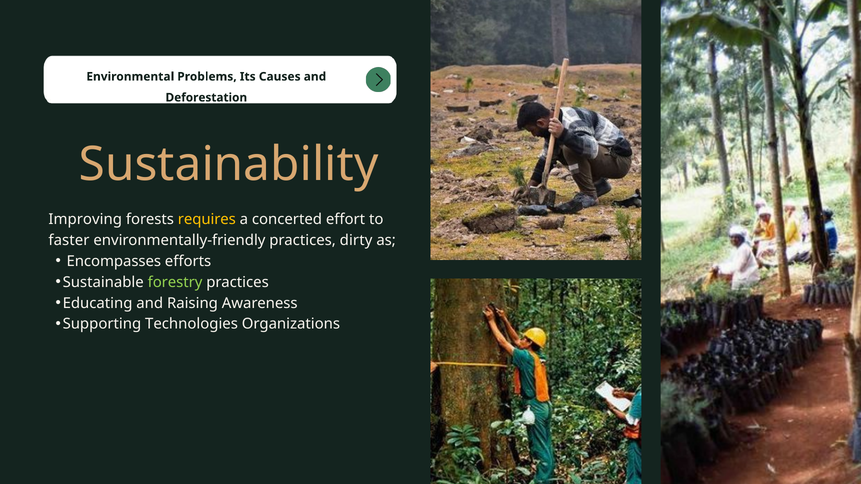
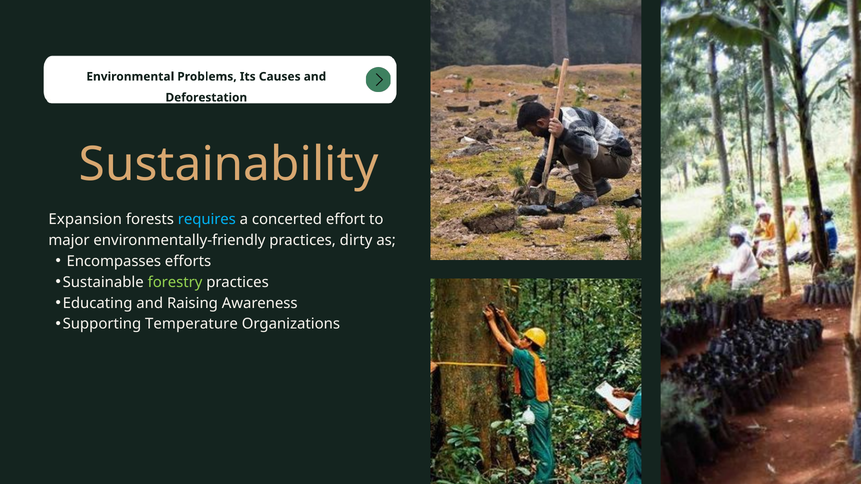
Improving: Improving -> Expansion
requires colour: yellow -> light blue
faster: faster -> major
Technologies: Technologies -> Temperature
